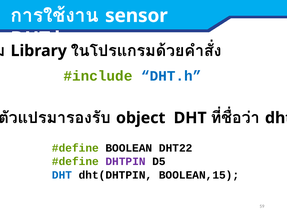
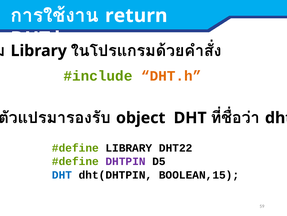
sensor: sensor -> return
DHT.h at (171, 76) colour: blue -> orange
BOOLEAN at (129, 147): BOOLEAN -> LIBRARY
